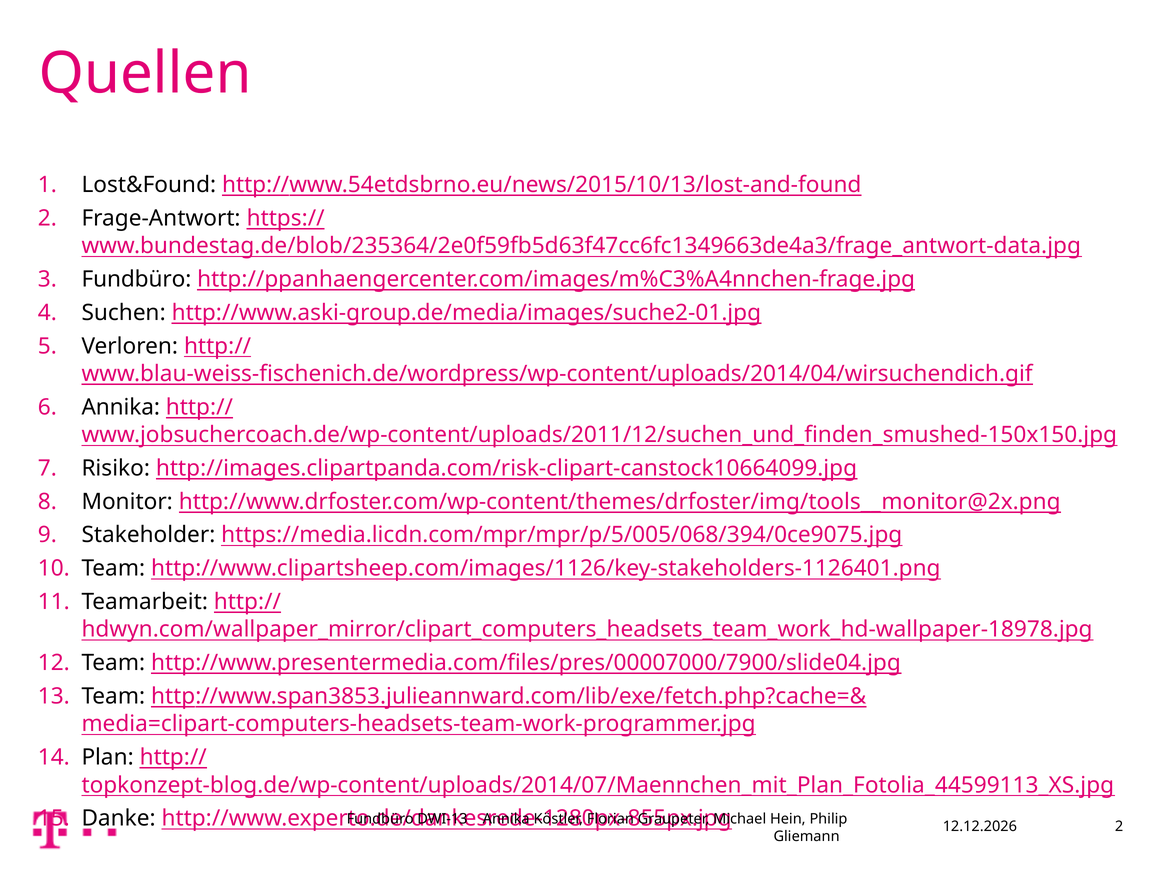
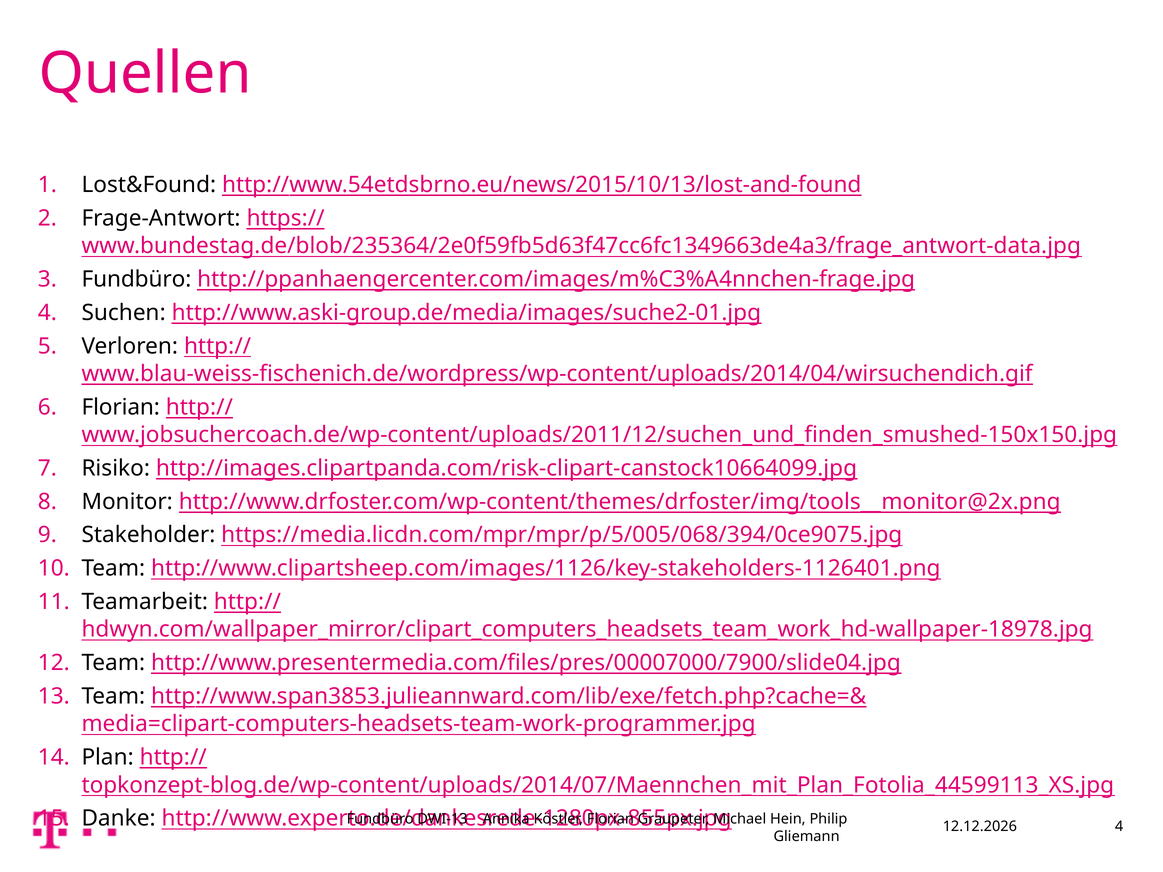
Annika at (121, 407): Annika -> Florian
2 at (1119, 827): 2 -> 4
